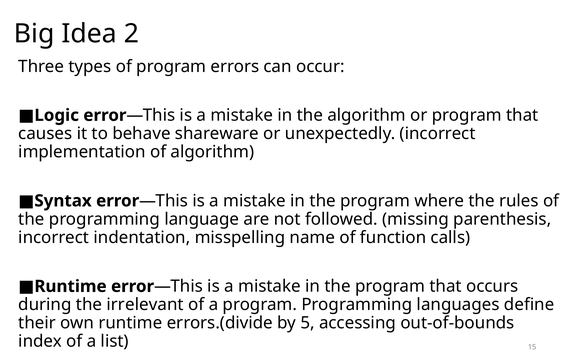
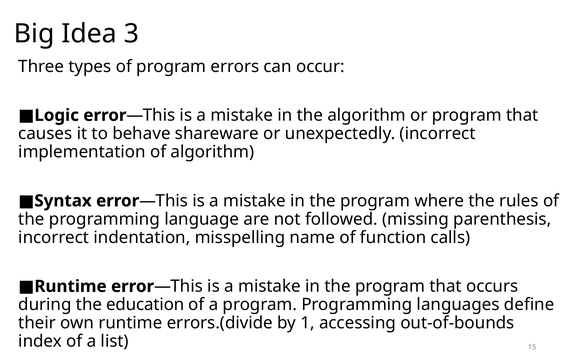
2: 2 -> 3
irrelevant: irrelevant -> education
5: 5 -> 1
